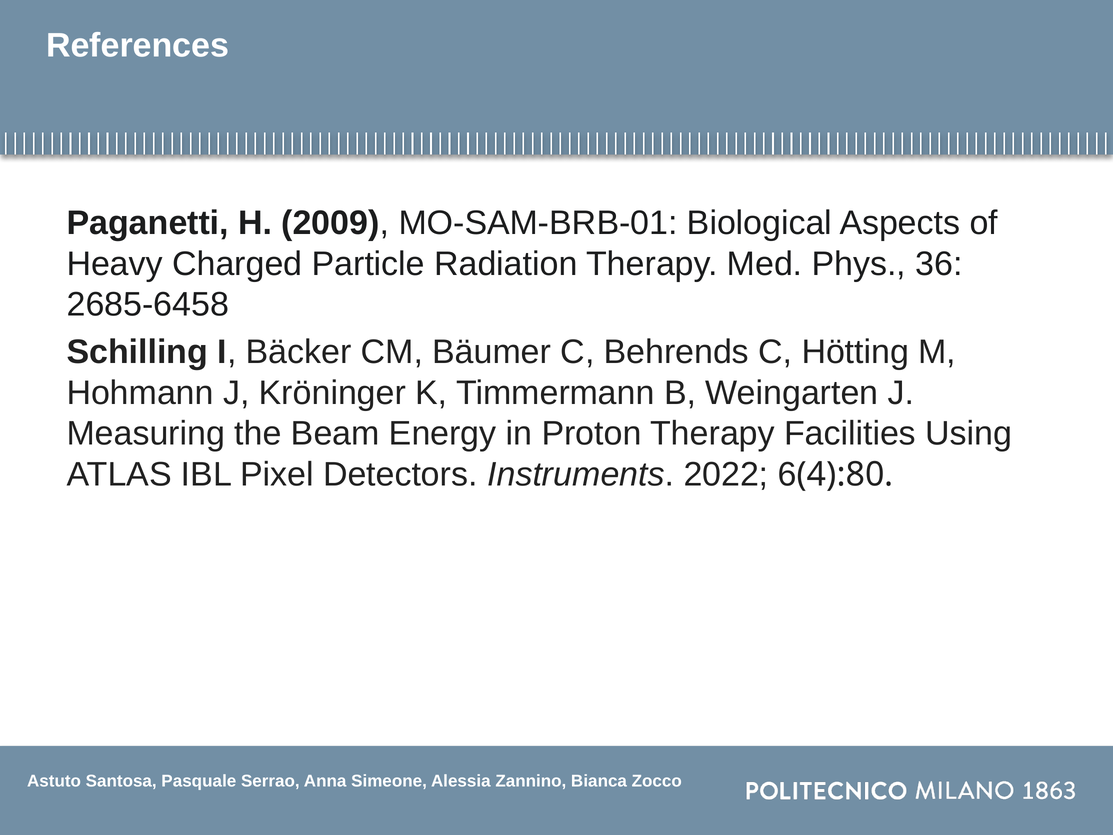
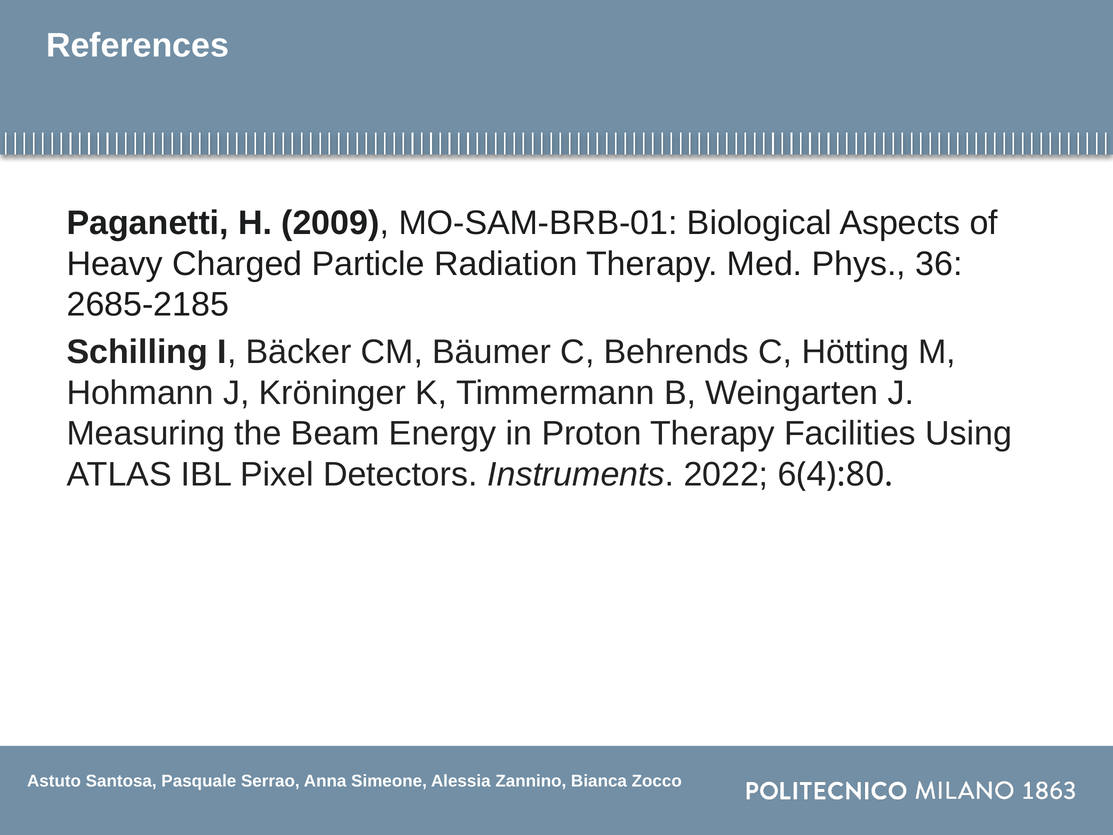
2685-6458: 2685-6458 -> 2685-2185
